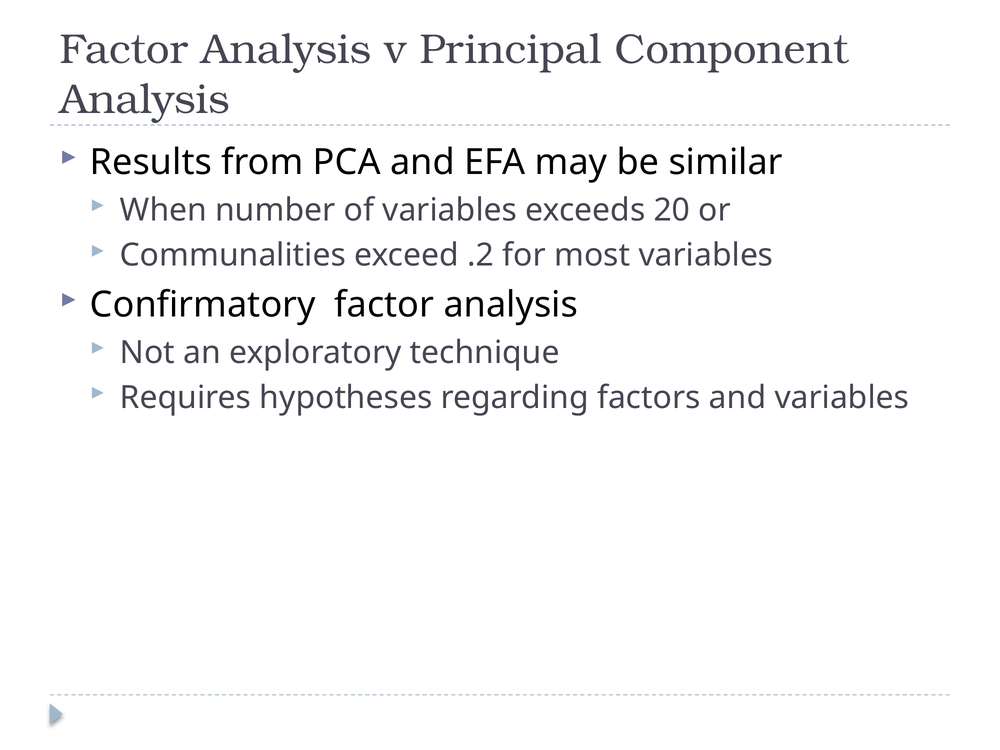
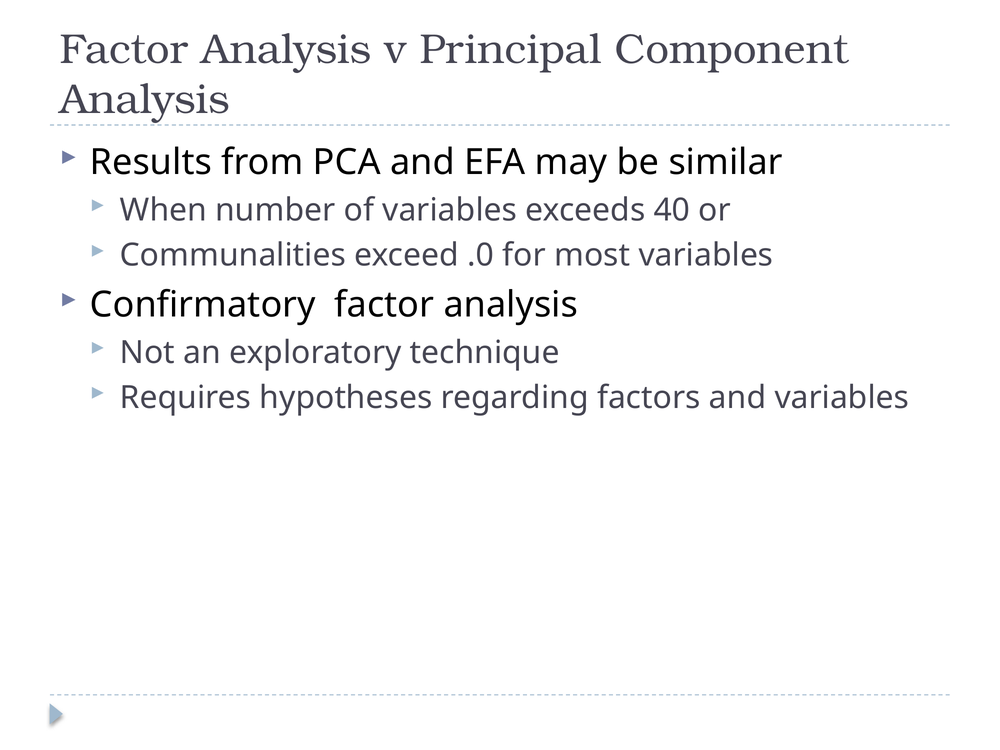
20: 20 -> 40
.2: .2 -> .0
